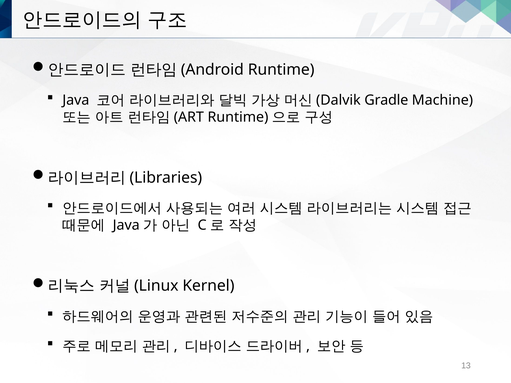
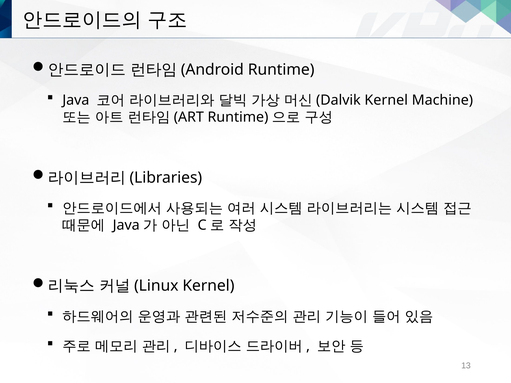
Gradle at (386, 100): Gradle -> Kernel
